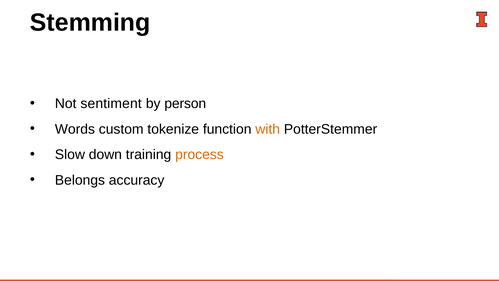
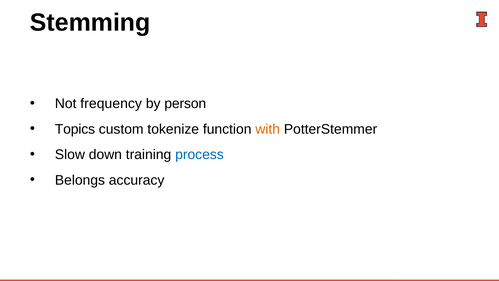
sentiment: sentiment -> frequency
Words: Words -> Topics
process colour: orange -> blue
